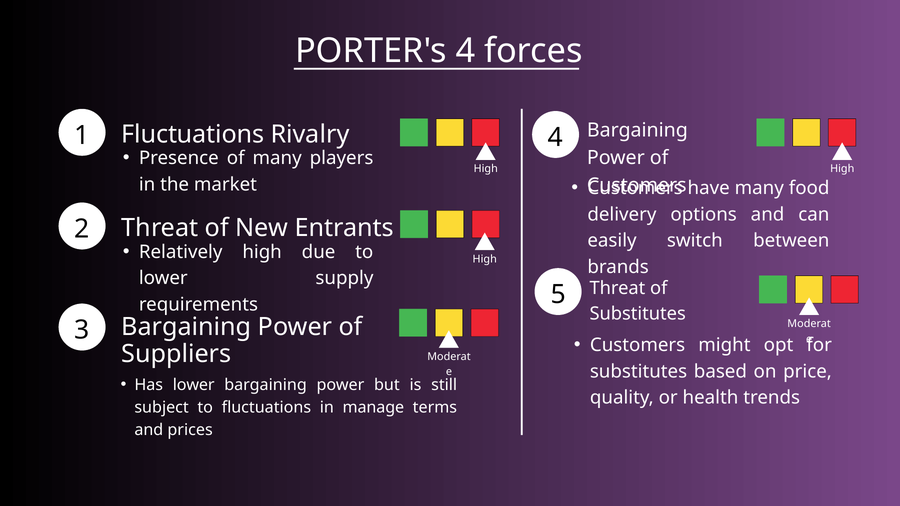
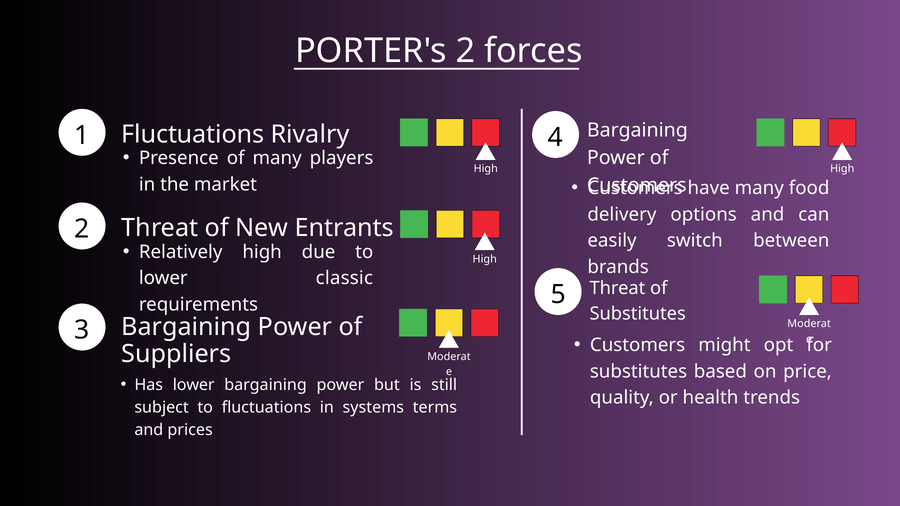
PORTER's 4: 4 -> 2
supply: supply -> classic
manage: manage -> systems
